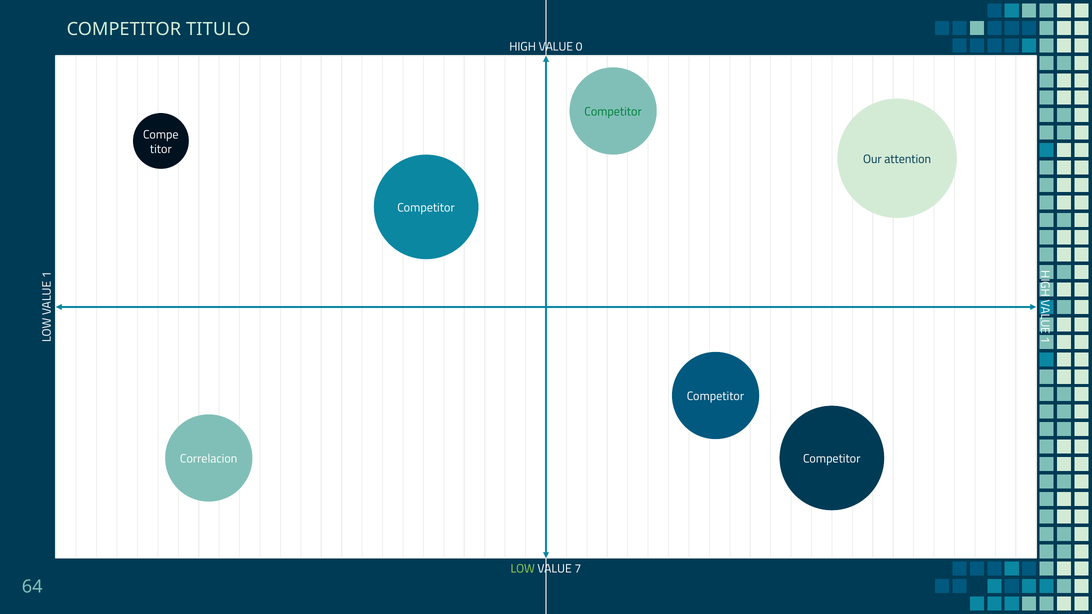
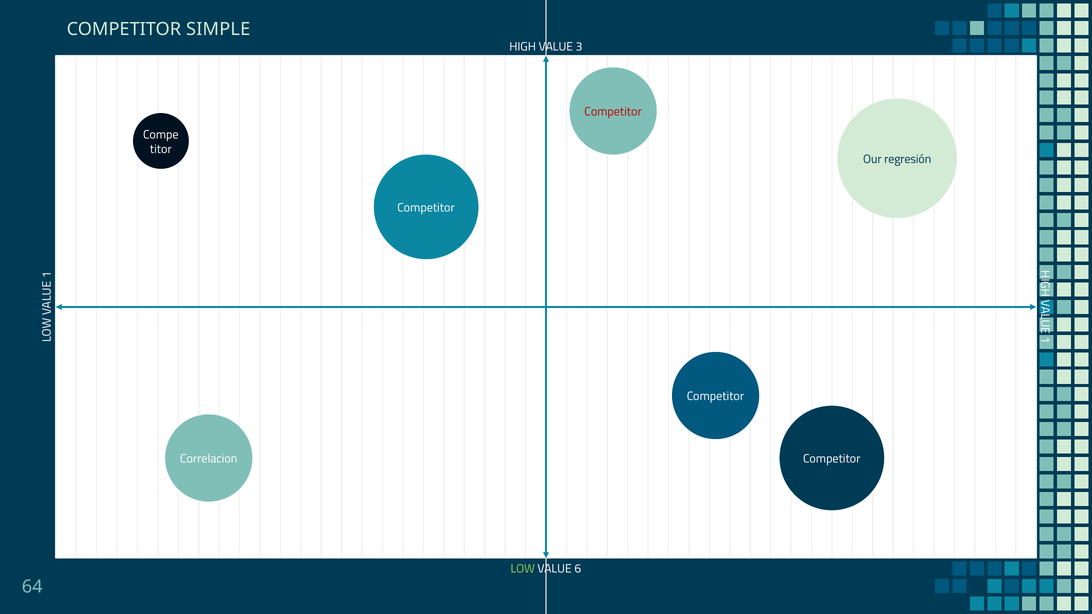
TITULO: TITULO -> SIMPLE
0: 0 -> 3
Competitor at (613, 112) colour: green -> red
attention: attention -> regresión
7: 7 -> 6
